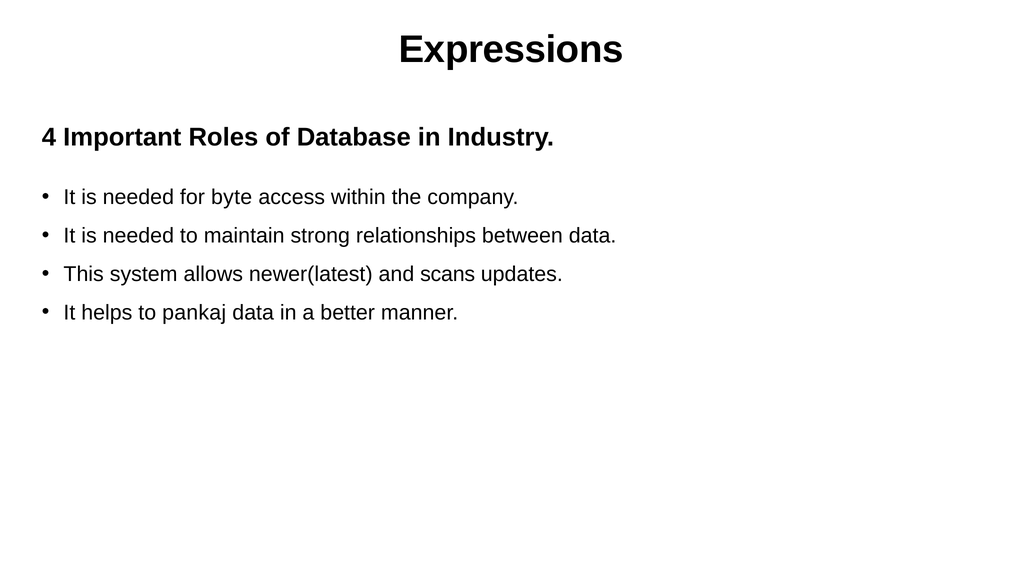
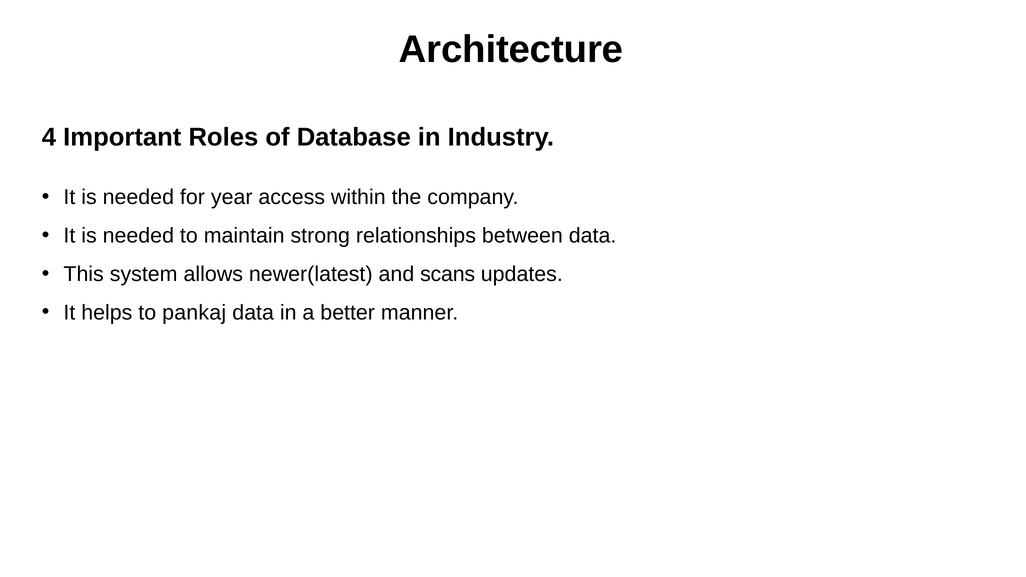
Expressions: Expressions -> Architecture
byte: byte -> year
